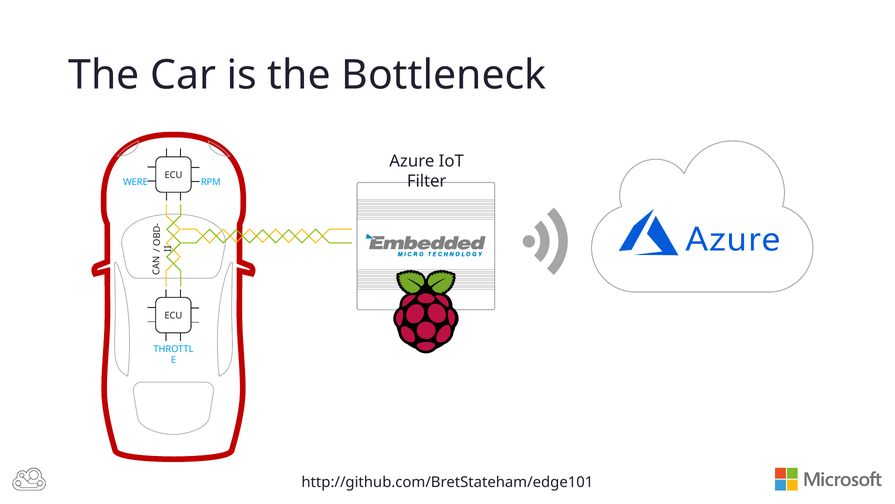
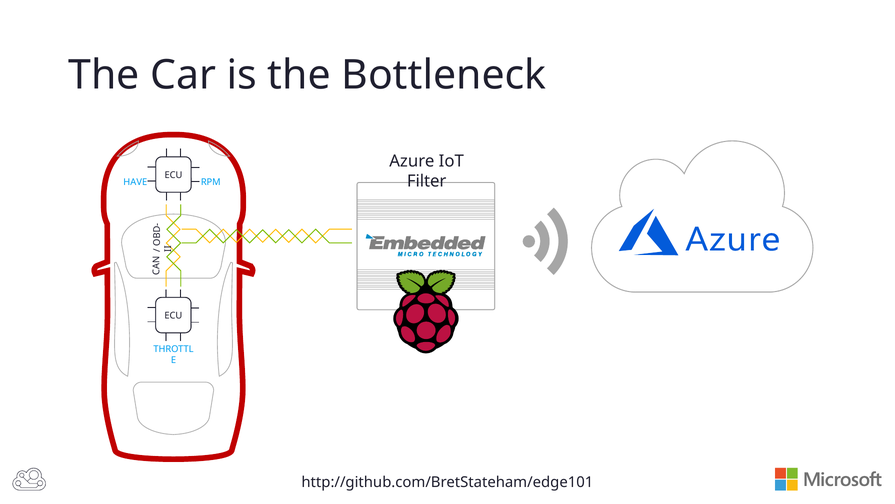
WERE: WERE -> HAVE
